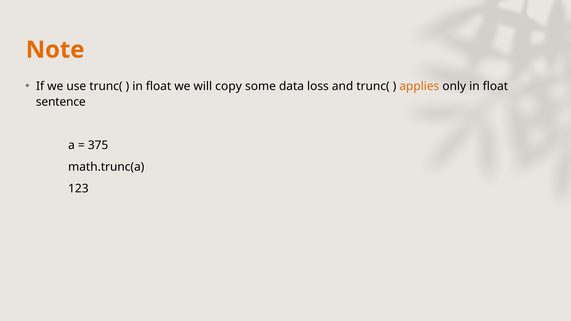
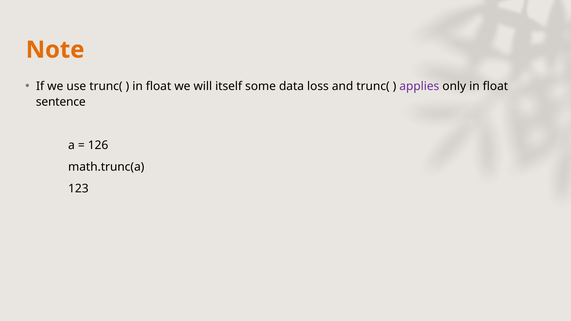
copy: copy -> itself
applies colour: orange -> purple
375: 375 -> 126
